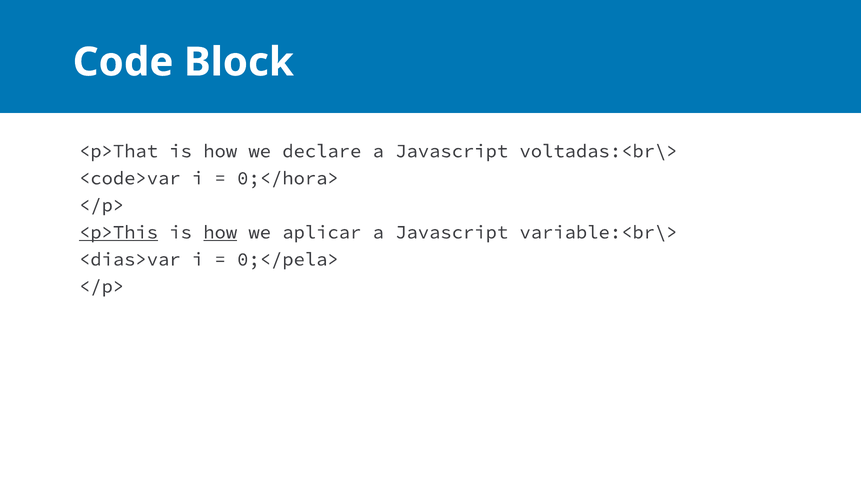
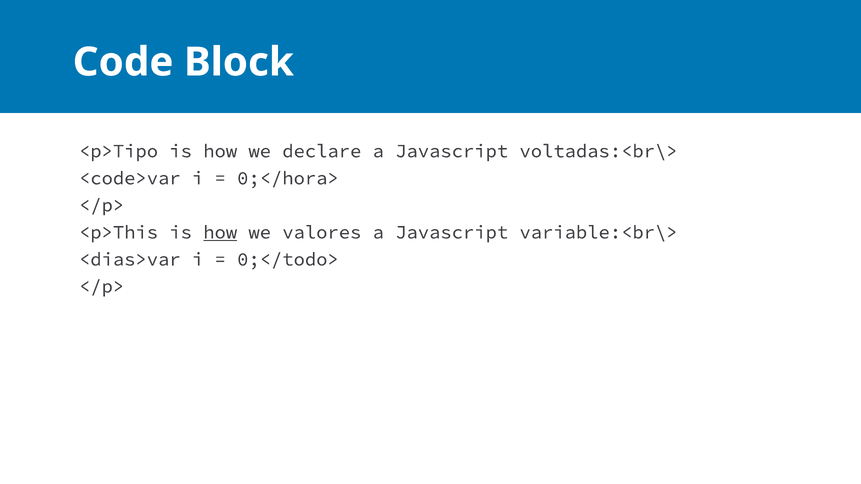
<p>That: <p>That -> <p>Tipo
<p>This underline: present -> none
aplicar: aplicar -> valores
0;</pela>: 0;</pela> -> 0;</todo>
